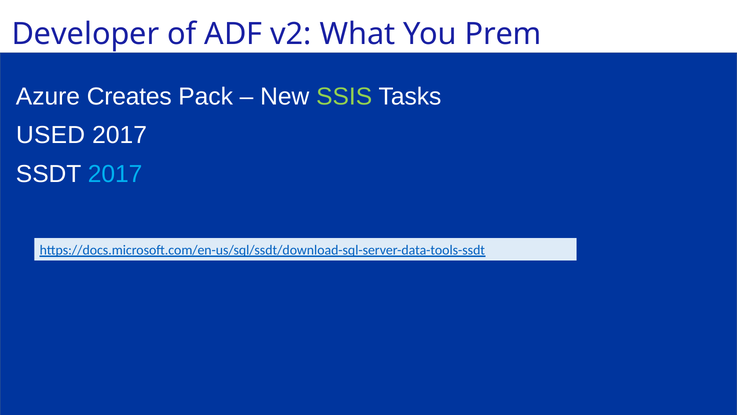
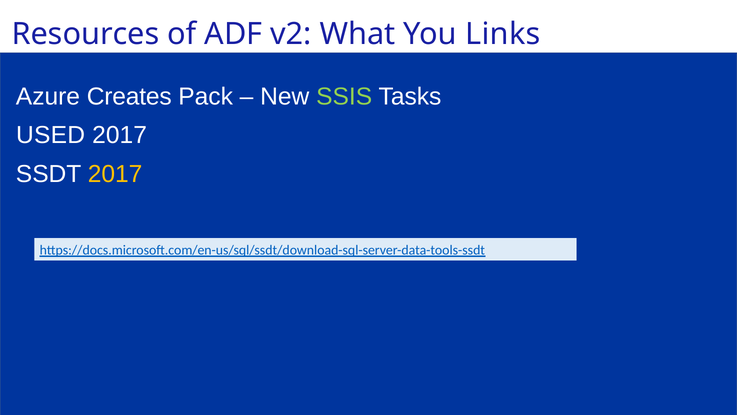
Developer: Developer -> Resources
Prem: Prem -> Links
2017 at (115, 174) colour: light blue -> yellow
